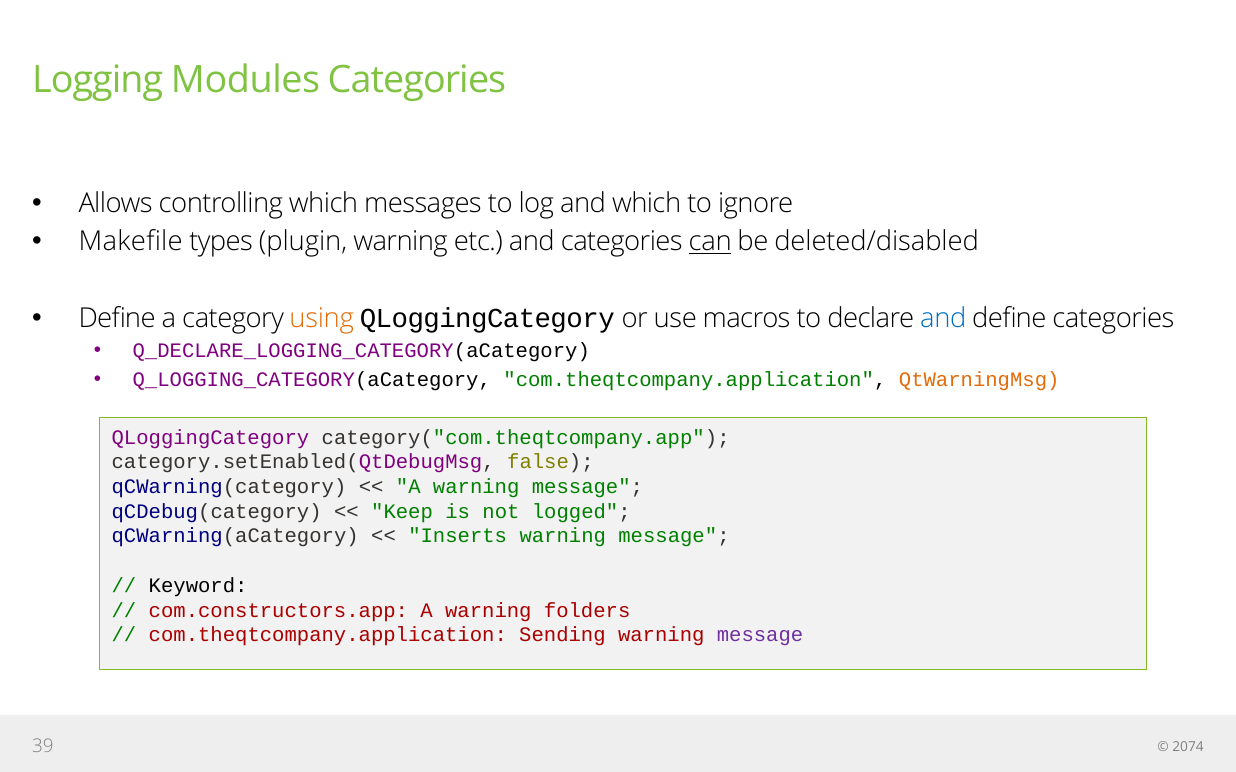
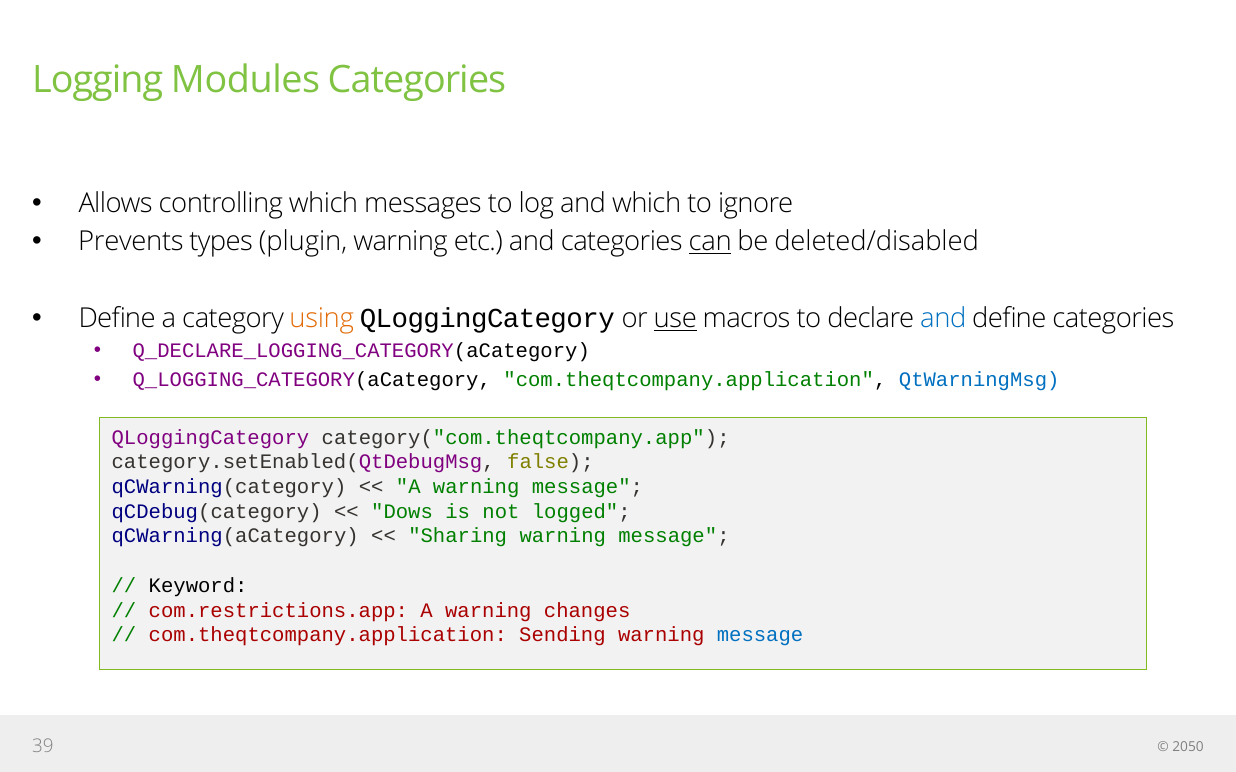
Makefile: Makefile -> Prevents
use underline: none -> present
QtWarningMsg colour: orange -> blue
Keep: Keep -> Dows
Inserts: Inserts -> Sharing
com.constructors.app: com.constructors.app -> com.restrictions.app
folders: folders -> changes
message at (760, 635) colour: purple -> blue
2074: 2074 -> 2050
